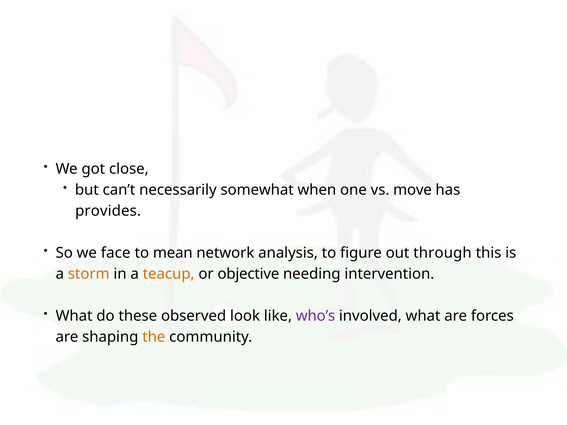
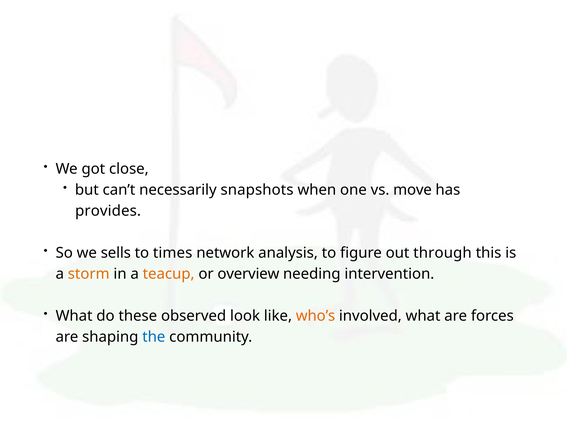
somewhat: somewhat -> snapshots
face: face -> sells
mean: mean -> times
objective: objective -> overview
who’s colour: purple -> orange
the colour: orange -> blue
